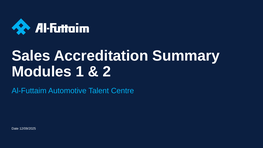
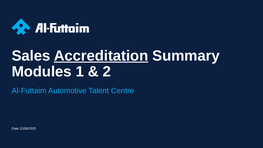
Accreditation underline: none -> present
